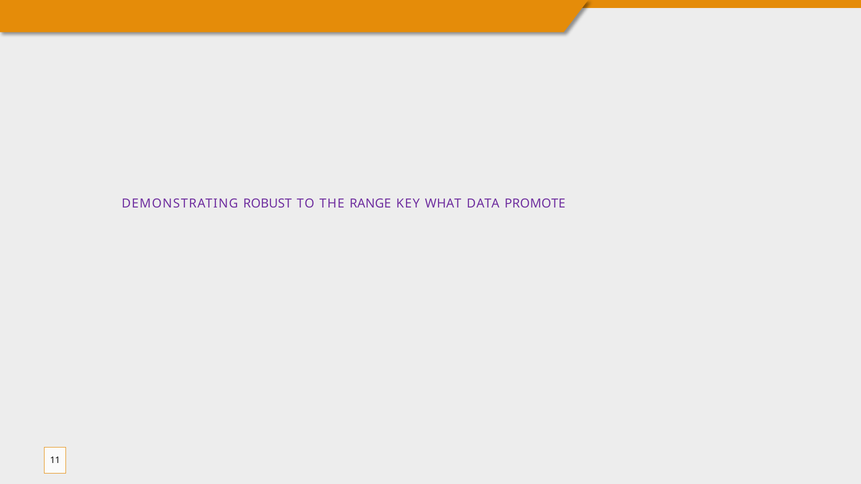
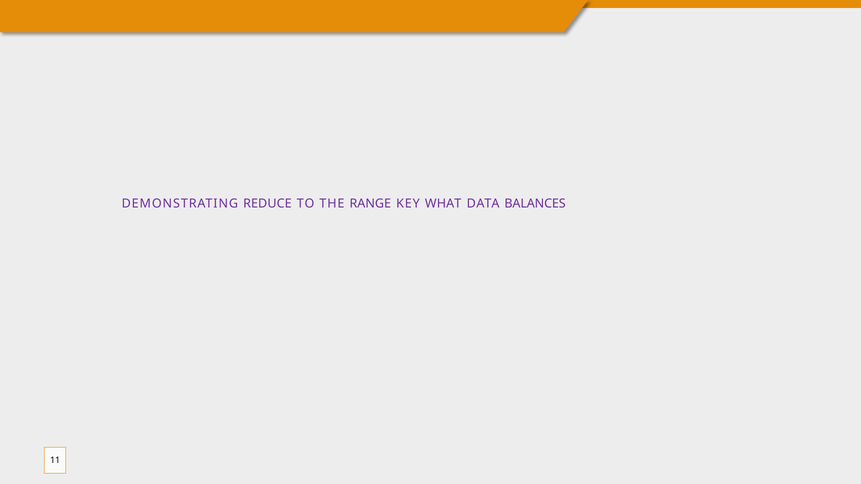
ROBUST: ROBUST -> REDUCE
PROMOTE: PROMOTE -> BALANCES
